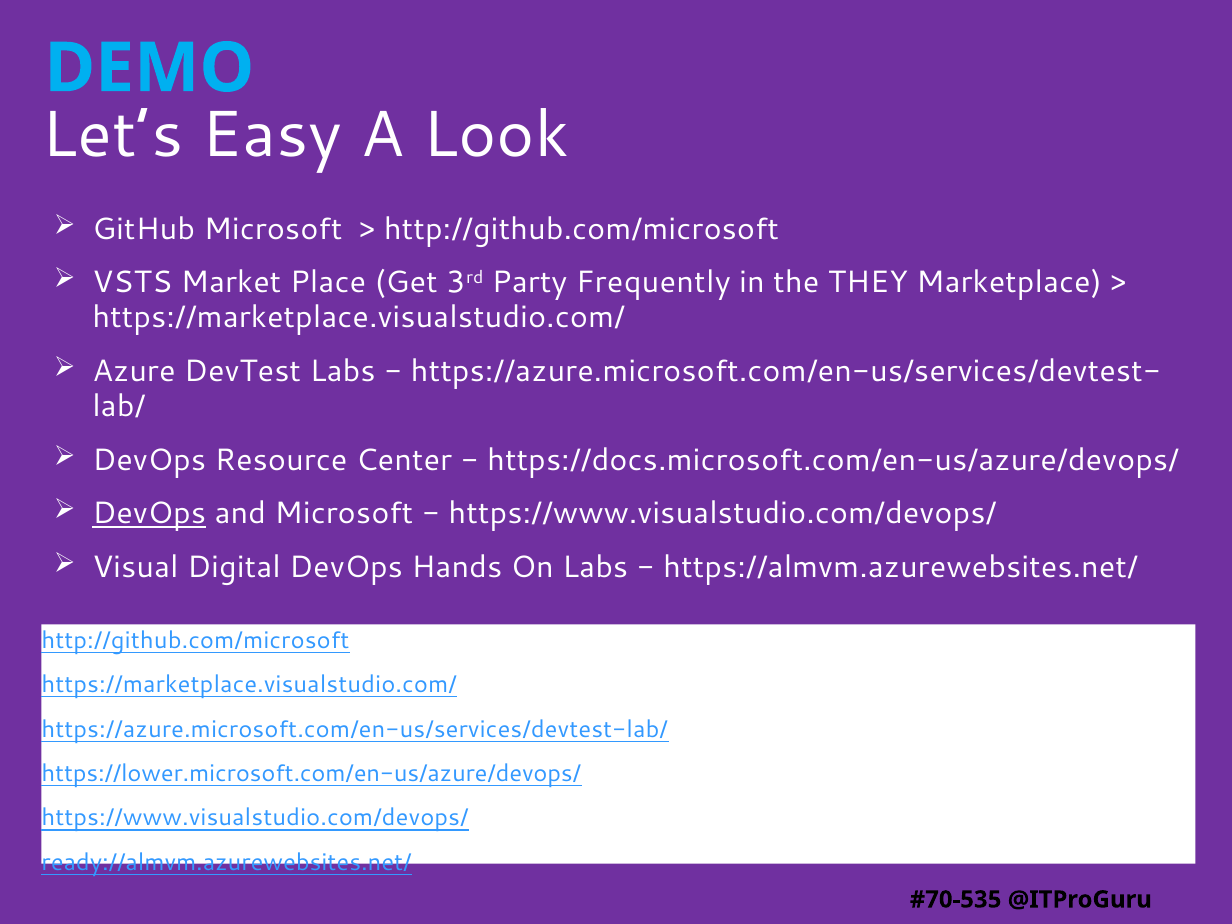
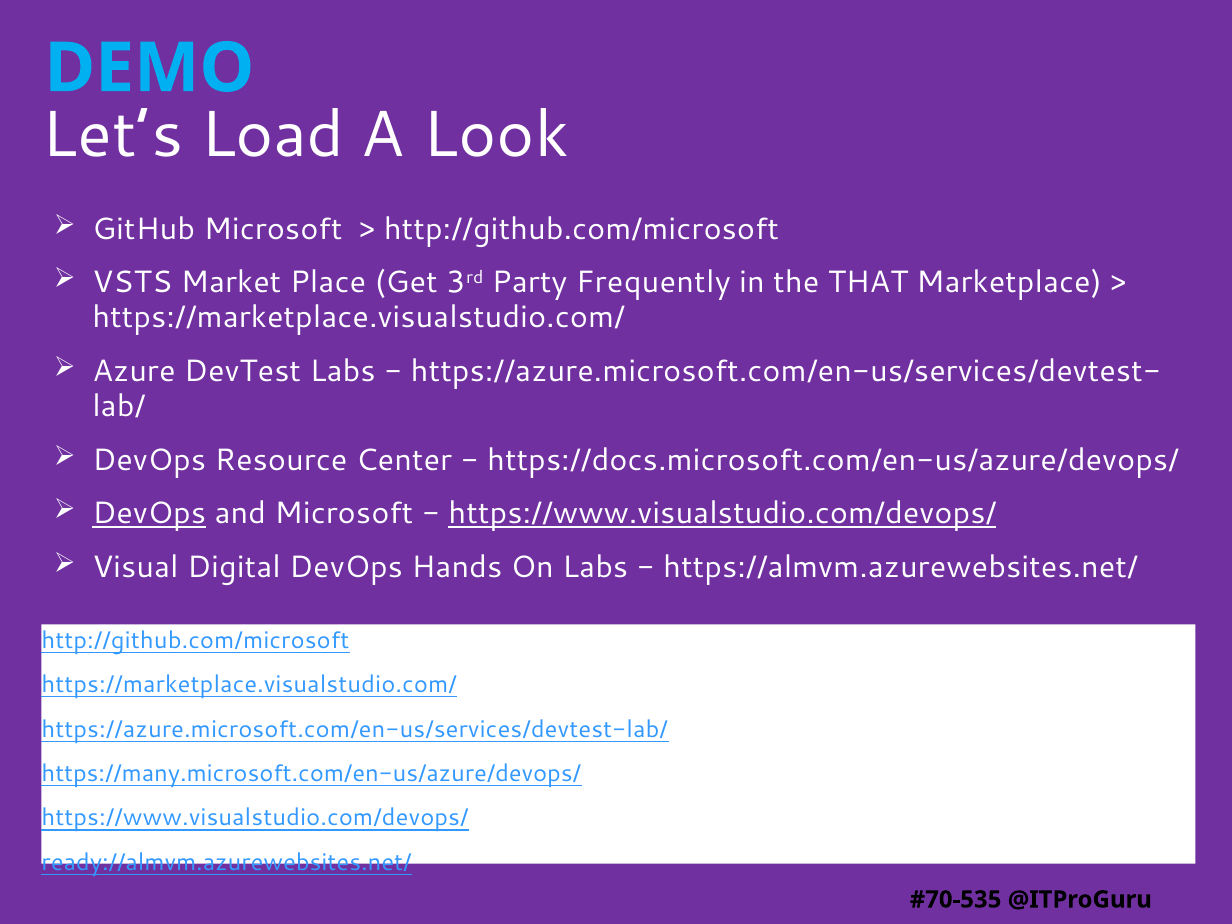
Easy: Easy -> Load
THEY: THEY -> THAT
https://www.visualstudio.com/devops/ at (722, 513) underline: none -> present
https://lower.microsoft.com/en-us/azure/devops/: https://lower.microsoft.com/en-us/azure/devops/ -> https://many.microsoft.com/en-us/azure/devops/
